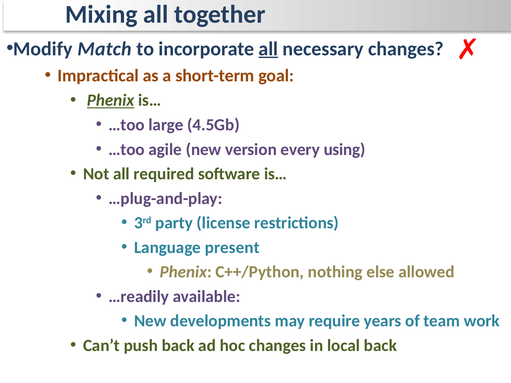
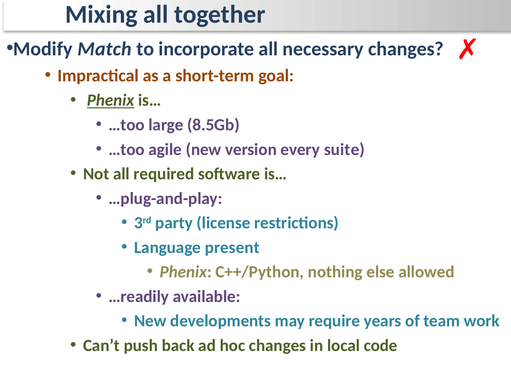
all at (268, 49) underline: present -> none
4.5Gb: 4.5Gb -> 8.5Gb
using: using -> suite
local back: back -> code
